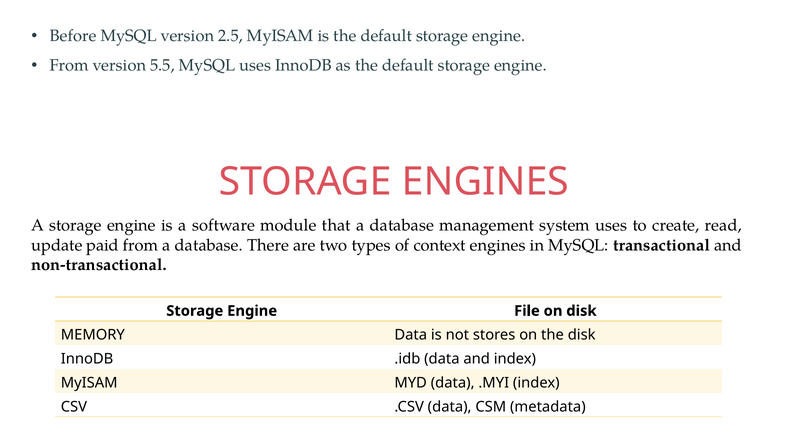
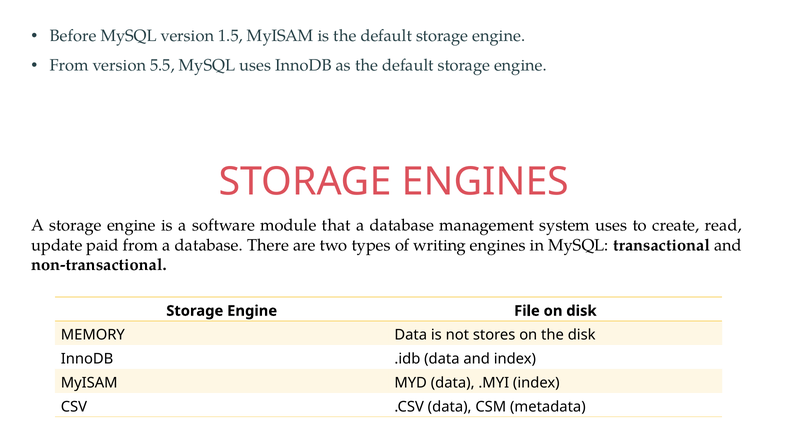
2.5: 2.5 -> 1.5
context: context -> writing
